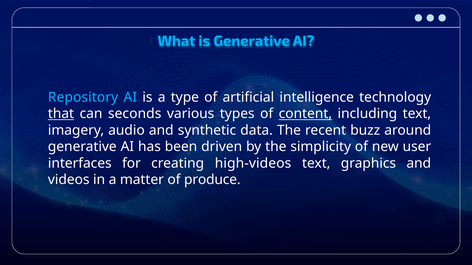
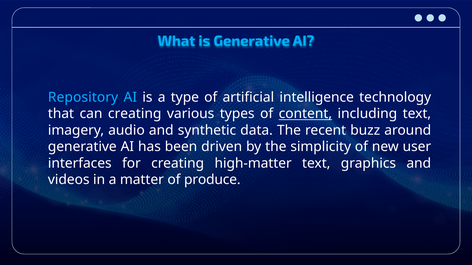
that underline: present -> none
can seconds: seconds -> creating
high-videos: high-videos -> high-matter
